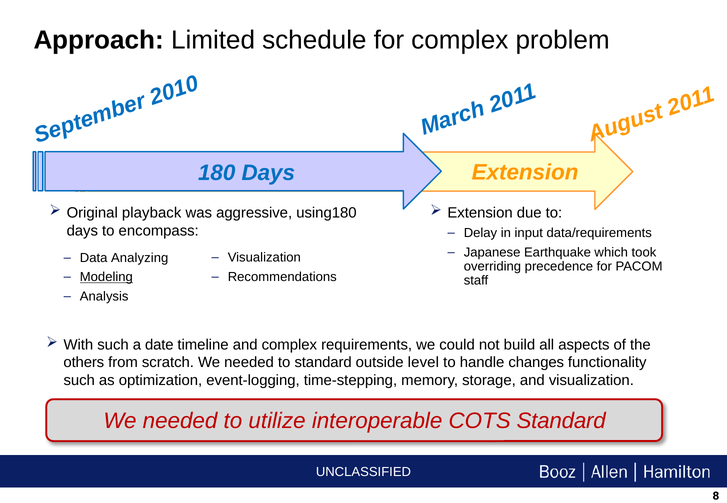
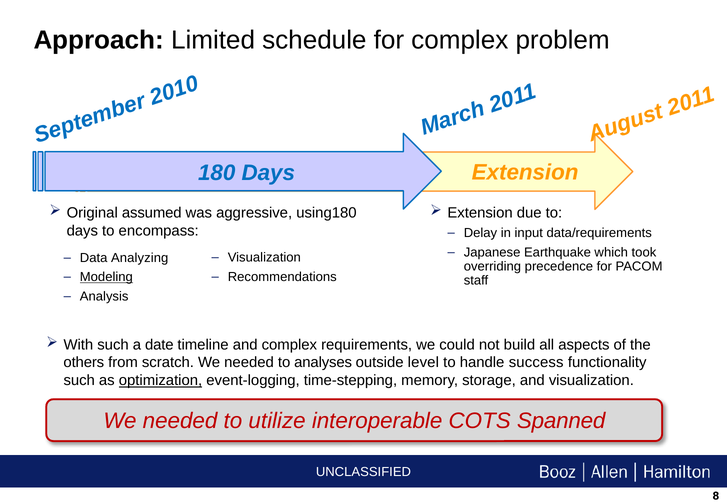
playback: playback -> assumed
to standard: standard -> analyses
changes: changes -> success
optimization underline: none -> present
COTS Standard: Standard -> Spanned
